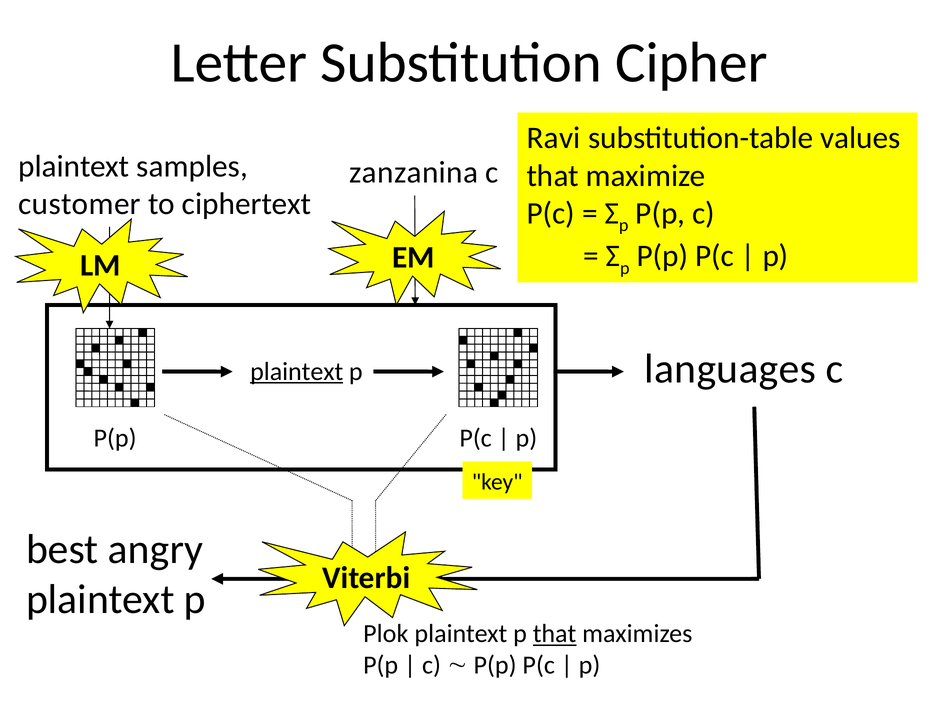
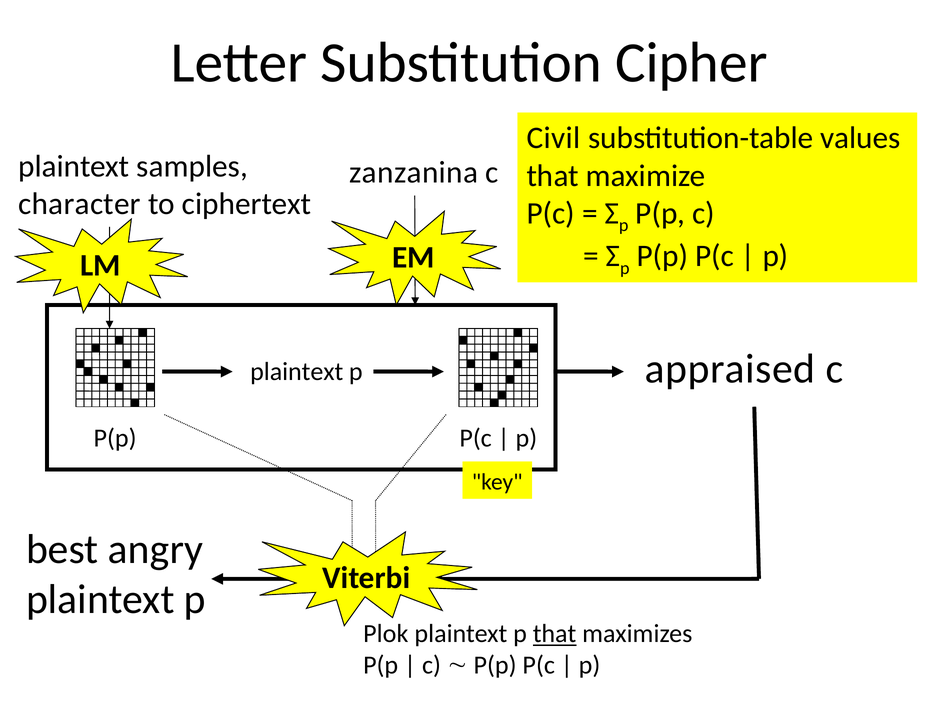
Ravi: Ravi -> Civil
customer: customer -> character
languages: languages -> appraised
plaintext at (297, 372) underline: present -> none
